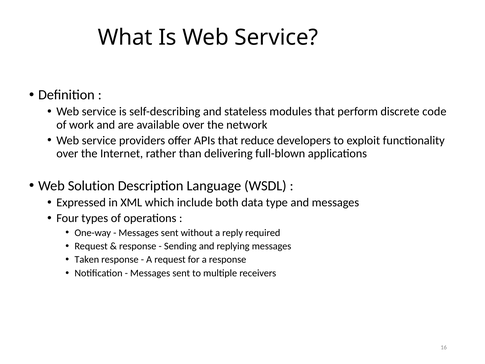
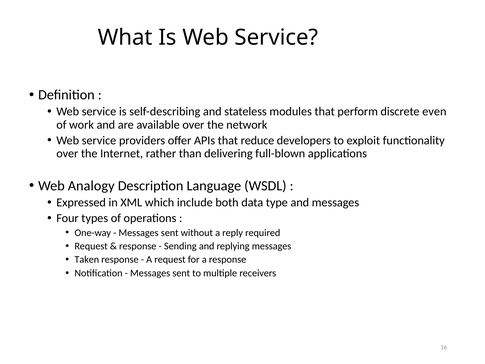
code: code -> even
Solution: Solution -> Analogy
